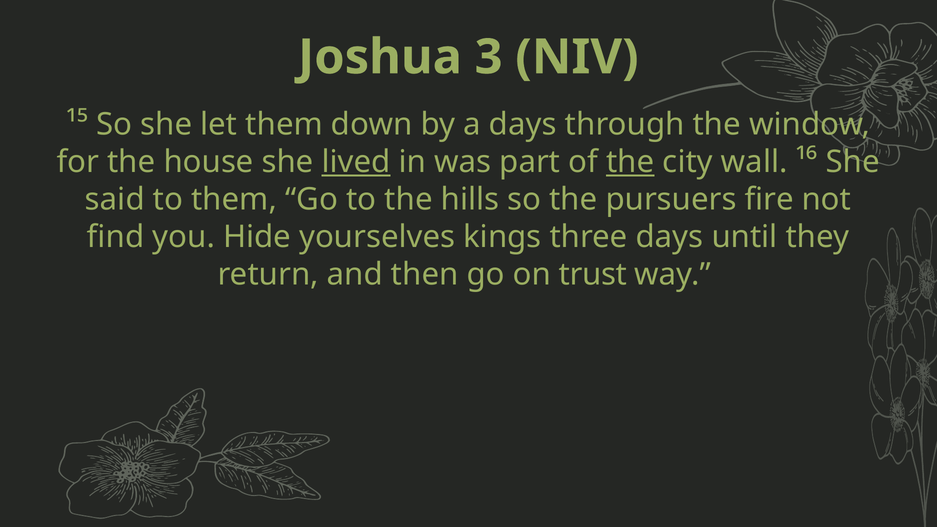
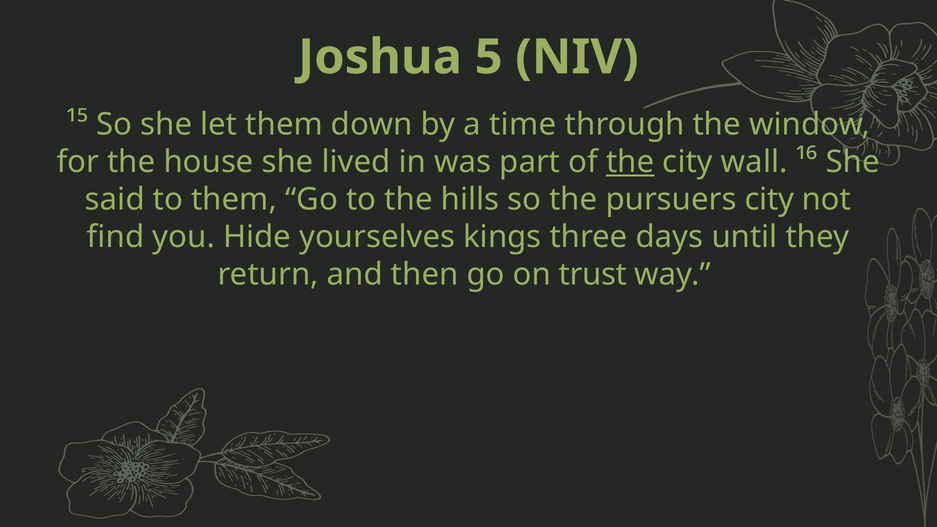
3: 3 -> 5
a days: days -> time
lived underline: present -> none
pursuers fire: fire -> city
